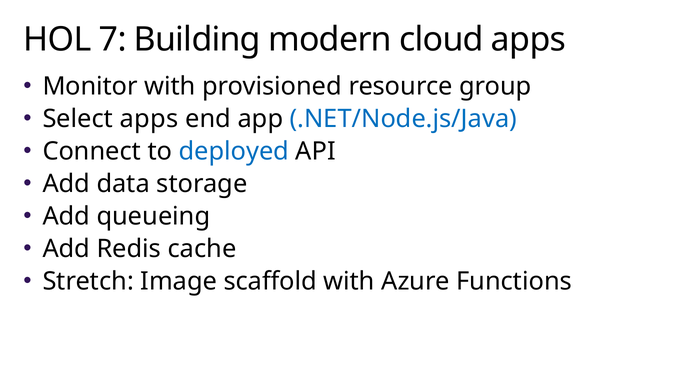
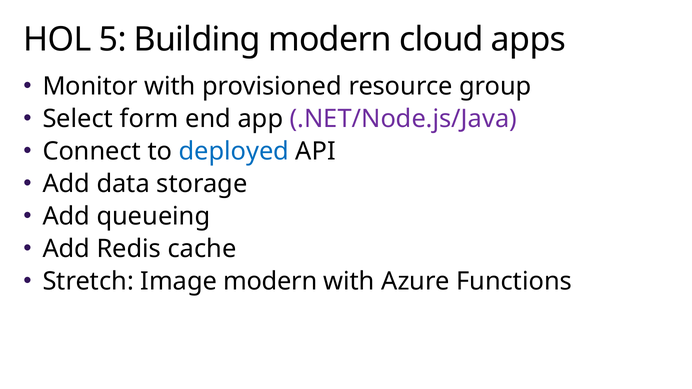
7: 7 -> 5
Select apps: apps -> form
.NET/Node.js/Java colour: blue -> purple
Image scaffold: scaffold -> modern
